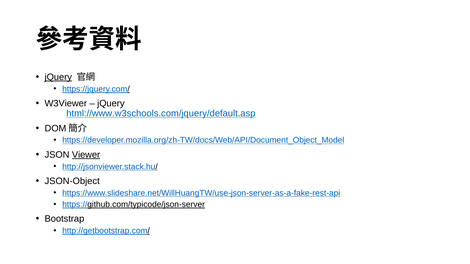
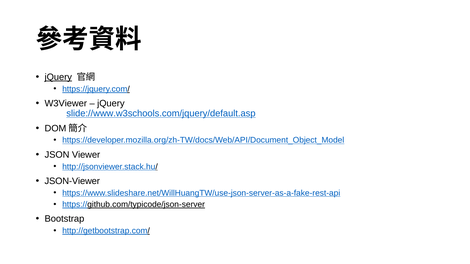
html://www.w3schools.com/jquery/default.asp: html://www.w3schools.com/jquery/default.asp -> slide://www.w3schools.com/jquery/default.asp
Viewer underline: present -> none
JSON-Object: JSON-Object -> JSON-Viewer
